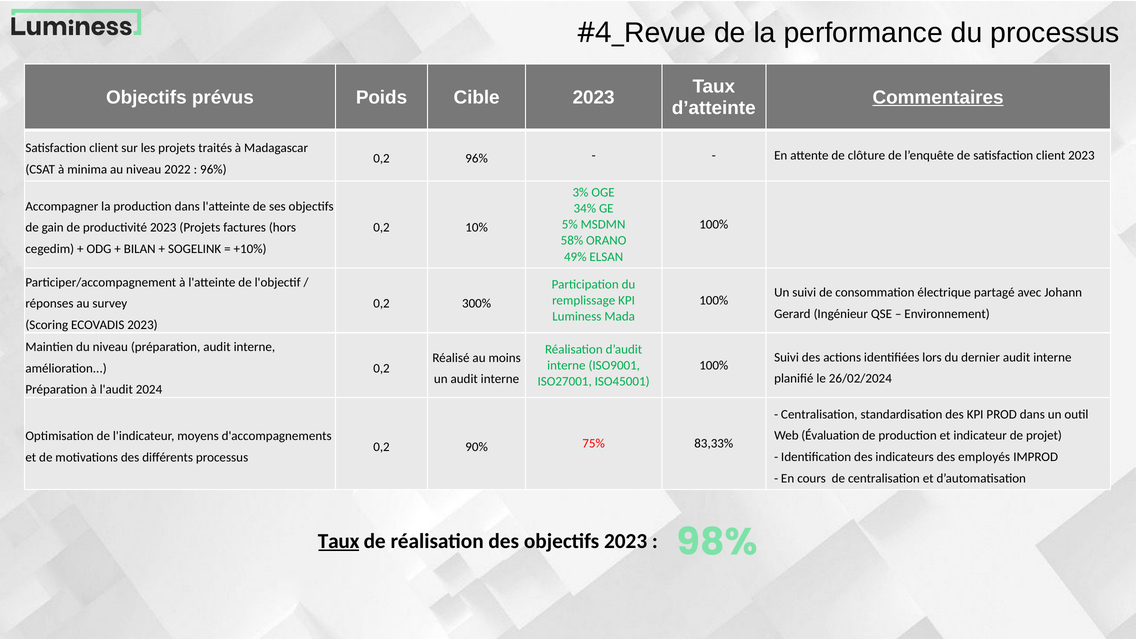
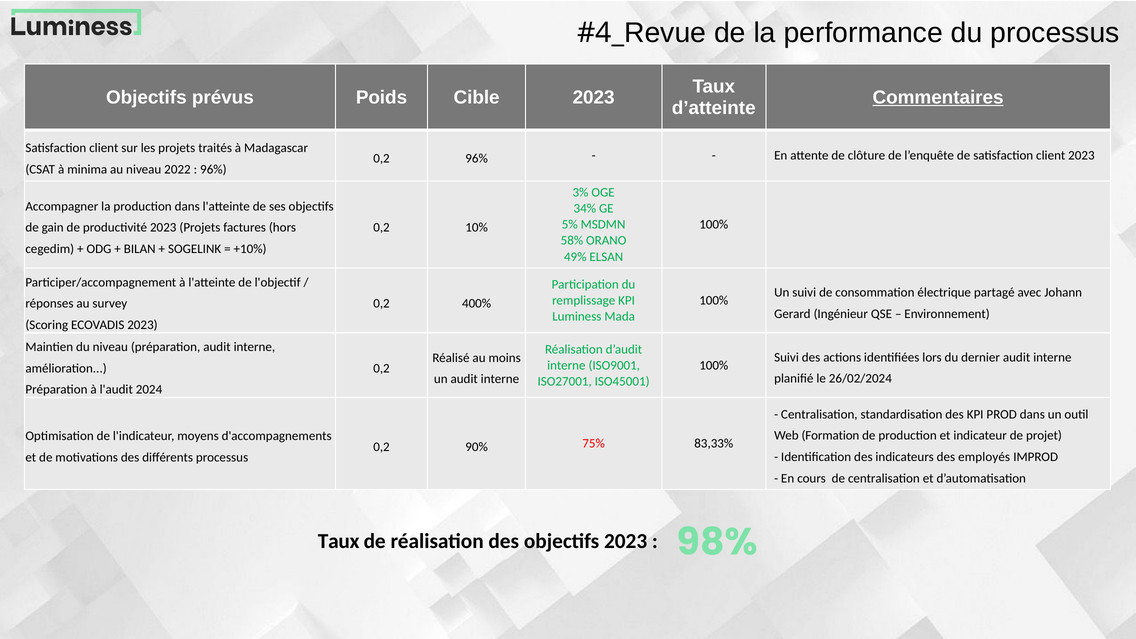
300%: 300% -> 400%
Évaluation: Évaluation -> Formation
Taux at (339, 541) underline: present -> none
